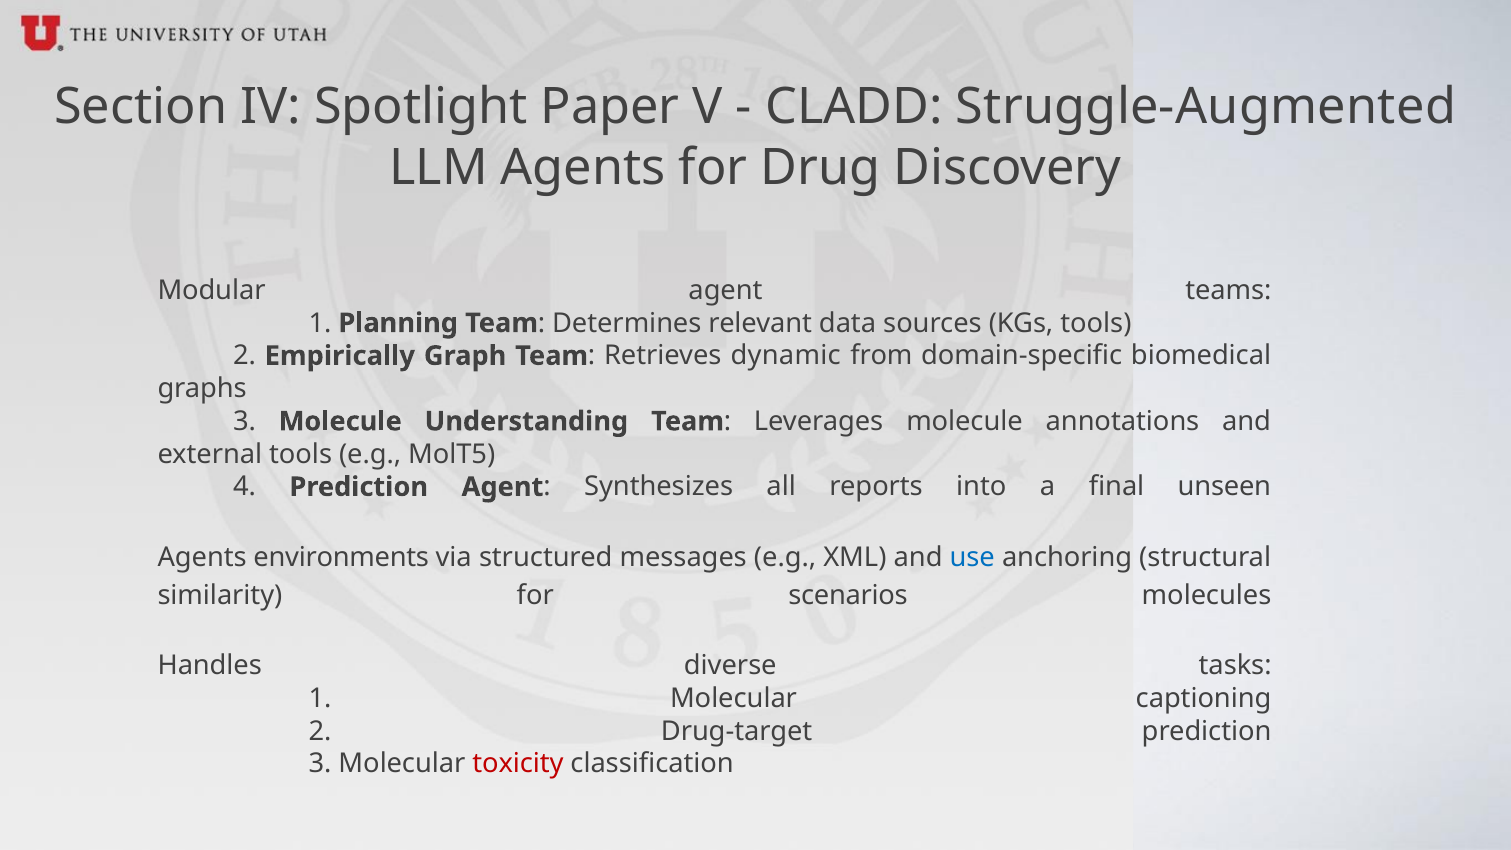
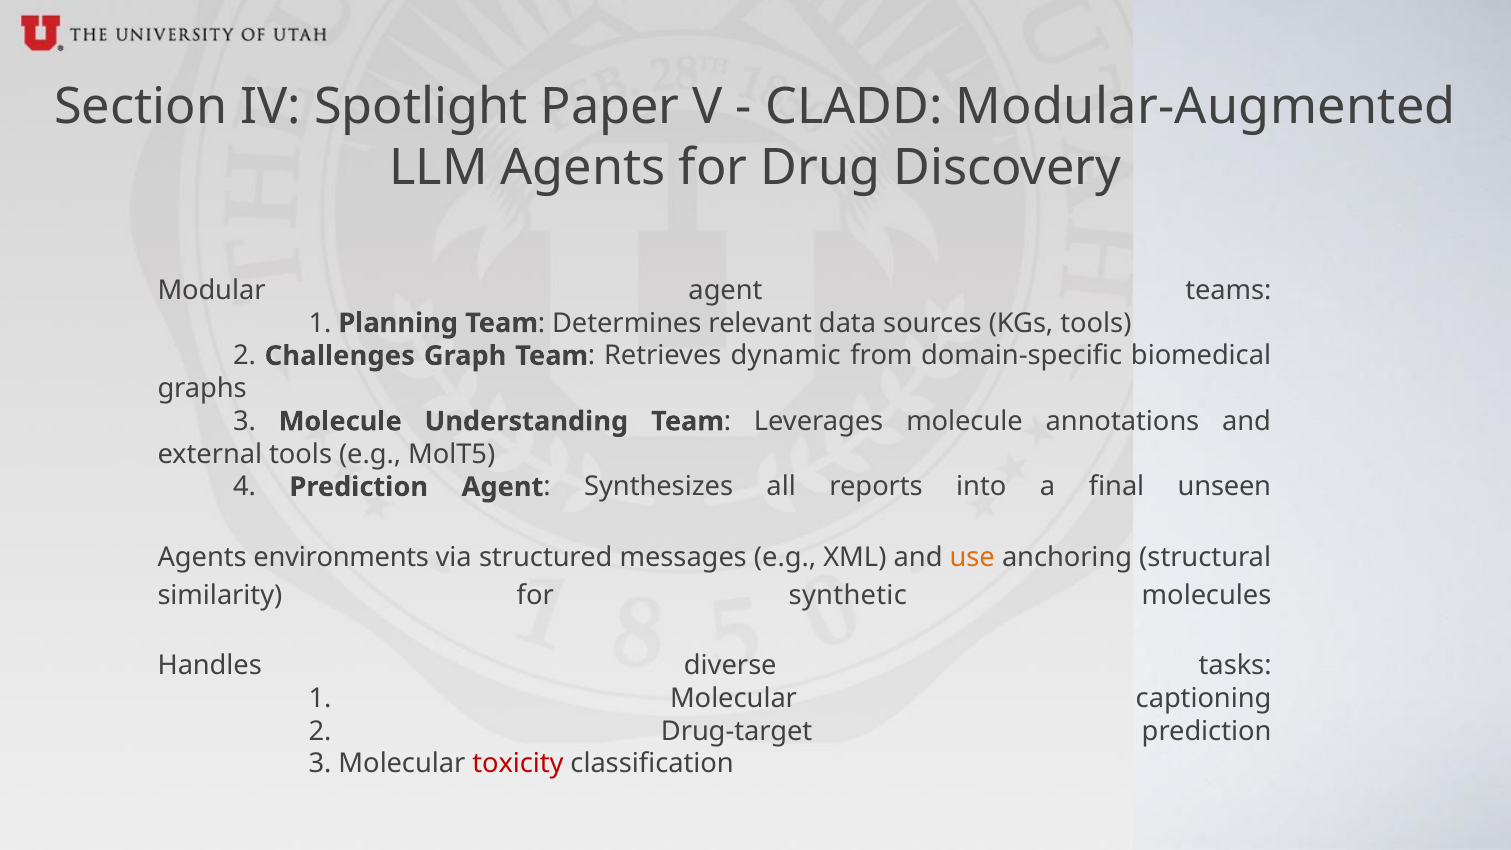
Struggle-Augmented: Struggle-Augmented -> Modular-Augmented
Empirically: Empirically -> Challenges
use colour: blue -> orange
scenarios: scenarios -> synthetic
